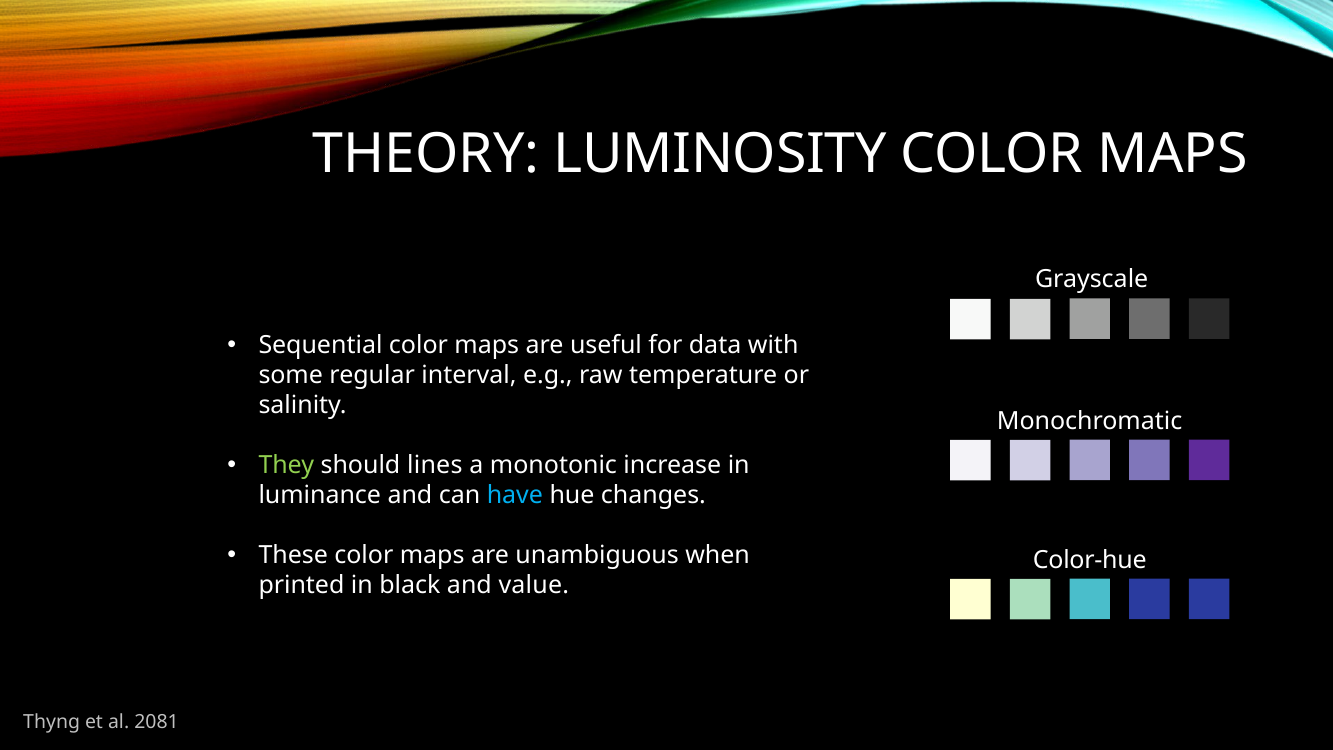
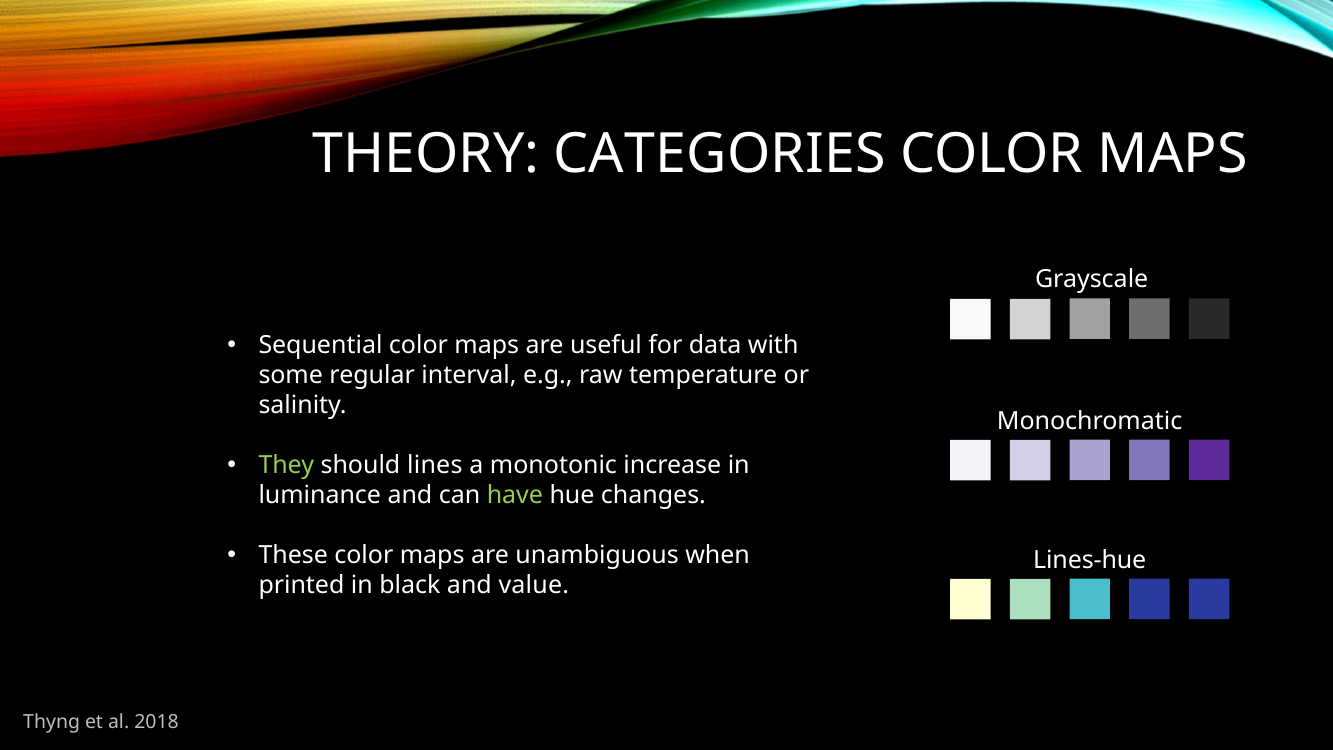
LUMINOSITY: LUMINOSITY -> CATEGORIES
have colour: light blue -> light green
Color-hue: Color-hue -> Lines-hue
2081: 2081 -> 2018
